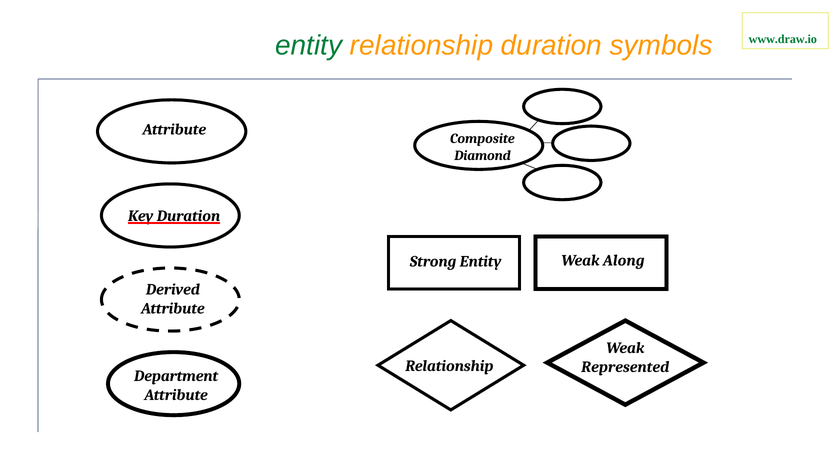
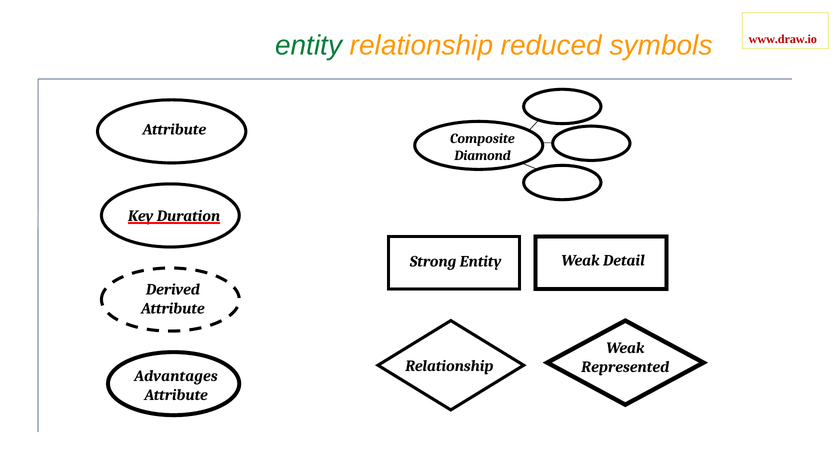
relationship duration: duration -> reduced
www.draw.io colour: green -> red
Along: Along -> Detail
Department: Department -> Advantages
